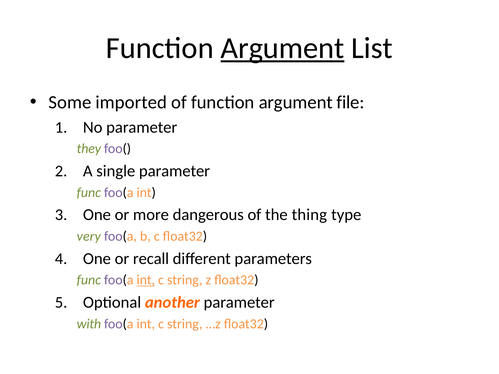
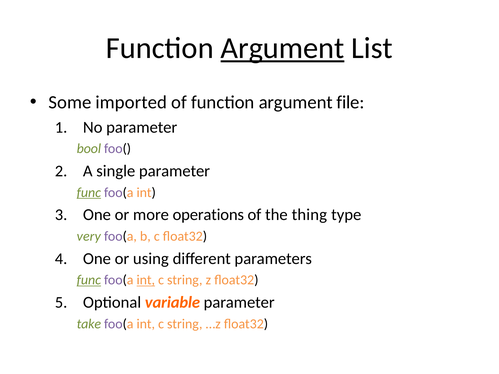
they: they -> bool
func at (89, 193) underline: none -> present
dangerous: dangerous -> operations
recall: recall -> using
func at (89, 280) underline: none -> present
another: another -> variable
with: with -> take
